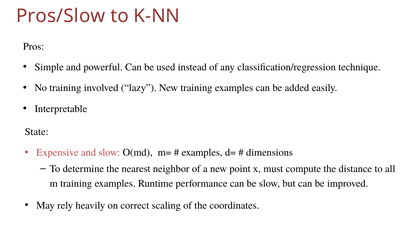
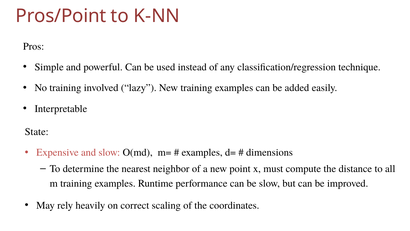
Pros/Slow: Pros/Slow -> Pros/Point
